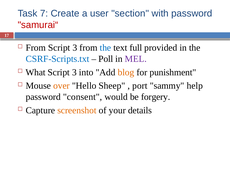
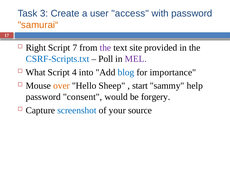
7: 7 -> 3
section: section -> access
samurai“ colour: red -> orange
From at (36, 48): From -> Right
3 at (75, 48): 3 -> 7
the at (105, 48) colour: blue -> purple
full: full -> site
3 at (74, 72): 3 -> 4
blog colour: orange -> blue
punishment: punishment -> importance
port: port -> start
screenshot colour: orange -> blue
details: details -> source
